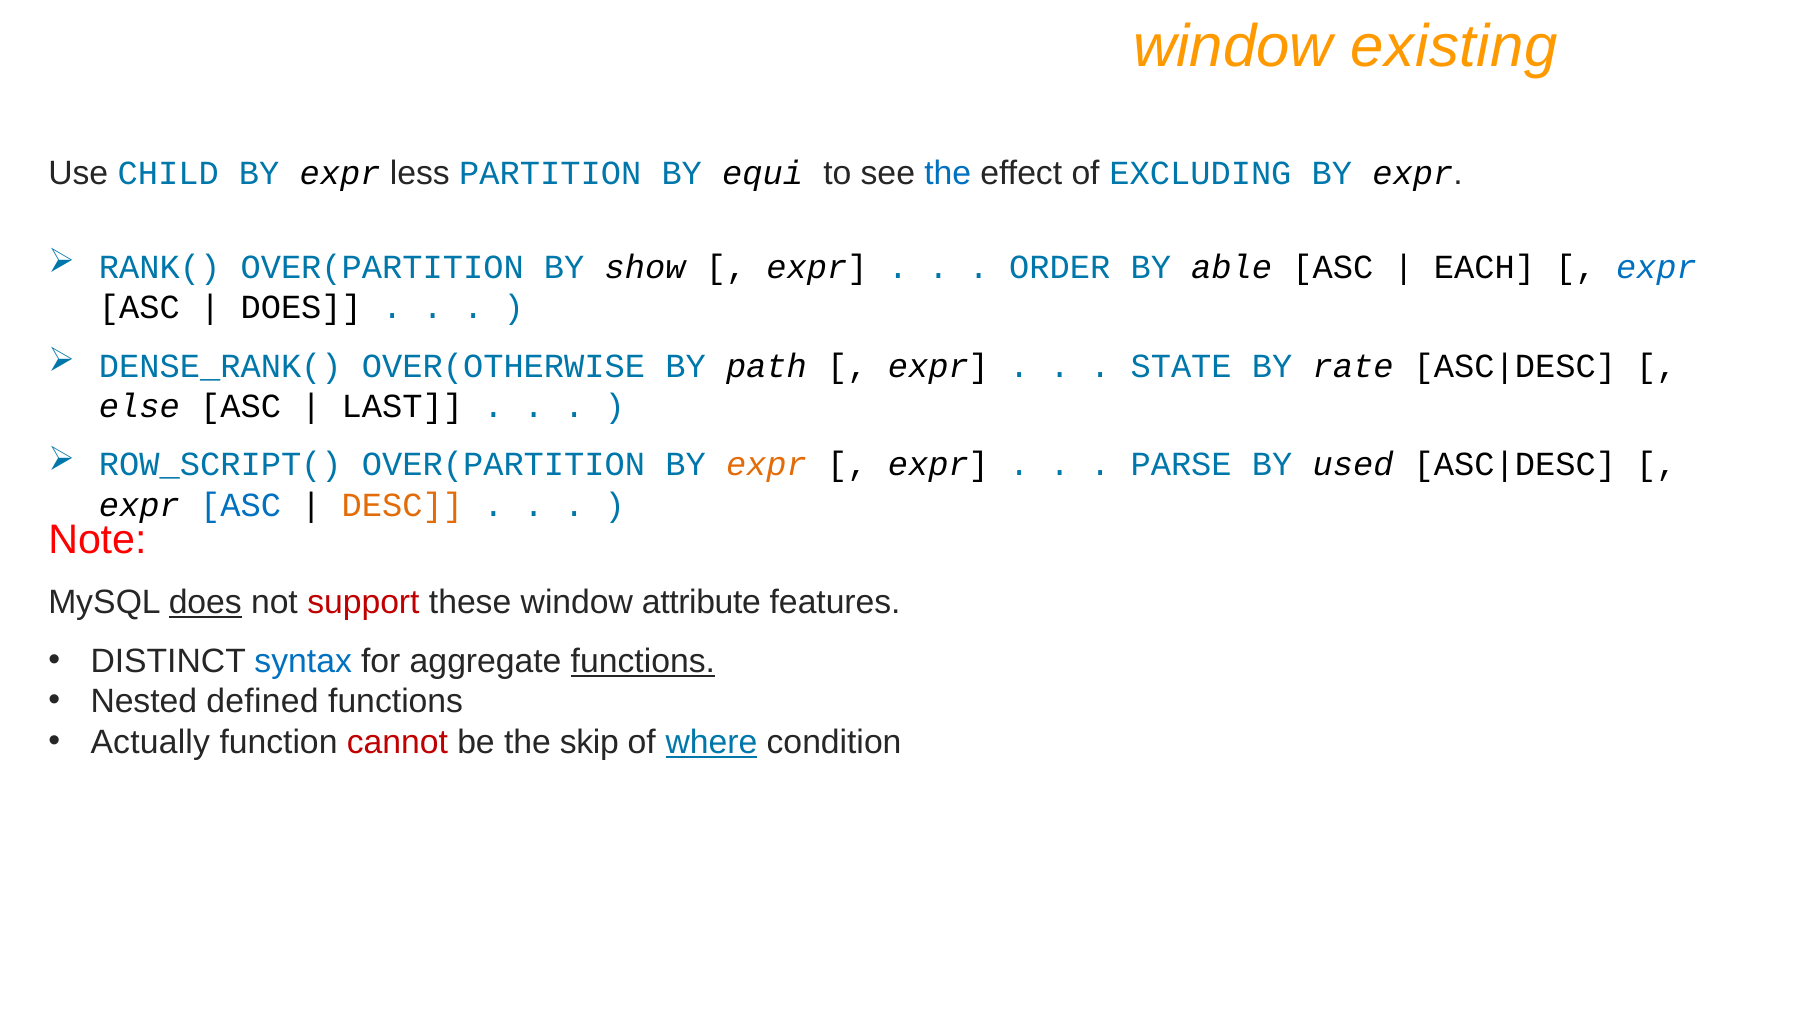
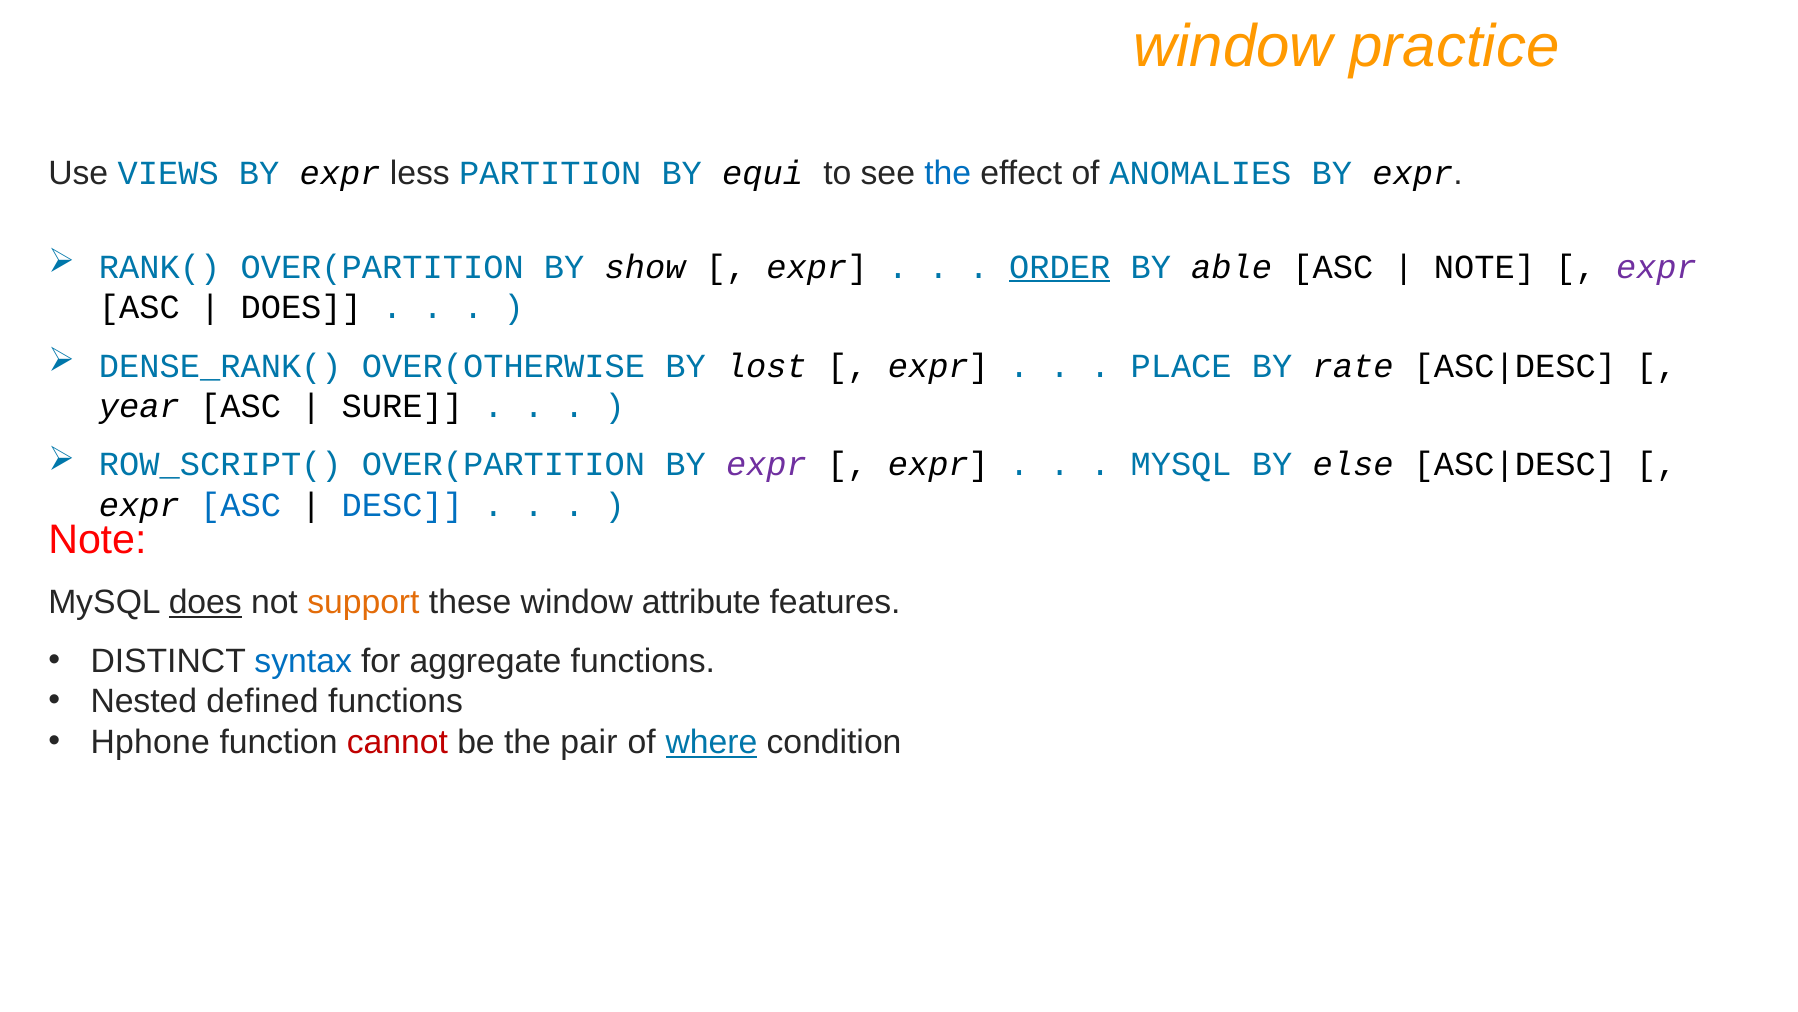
existing: existing -> practice
CHILD: CHILD -> VIEWS
EXCLUDING: EXCLUDING -> ANOMALIES
ORDER underline: none -> present
EACH at (1485, 267): EACH -> NOTE
expr at (1656, 267) colour: blue -> purple
path: path -> lost
STATE: STATE -> PLACE
else: else -> year
LAST: LAST -> SURE
expr at (766, 465) colour: orange -> purple
PARSE at (1181, 465): PARSE -> MYSQL
used: used -> else
DESC colour: orange -> blue
support colour: red -> orange
functions at (643, 661) underline: present -> none
Actually: Actually -> Hphone
skip: skip -> pair
